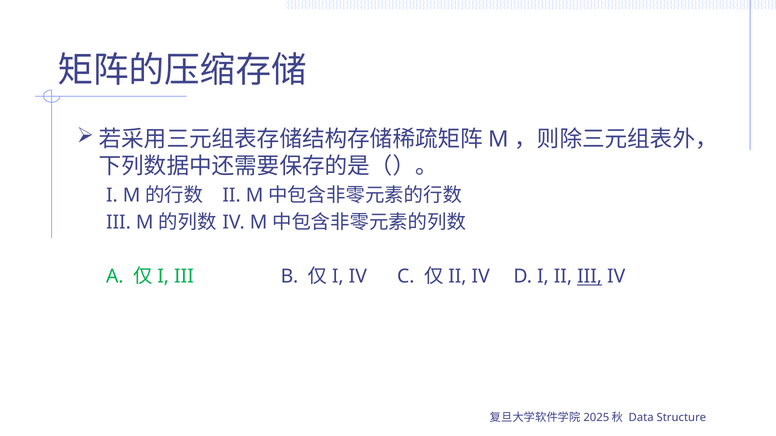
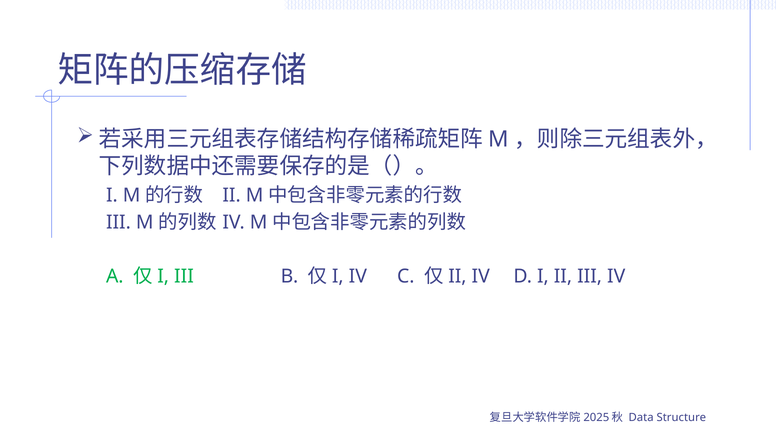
III at (590, 277) underline: present -> none
